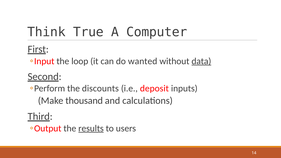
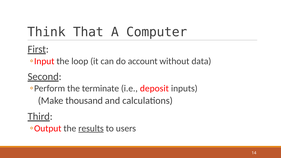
True: True -> That
wanted: wanted -> account
data underline: present -> none
discounts: discounts -> terminate
